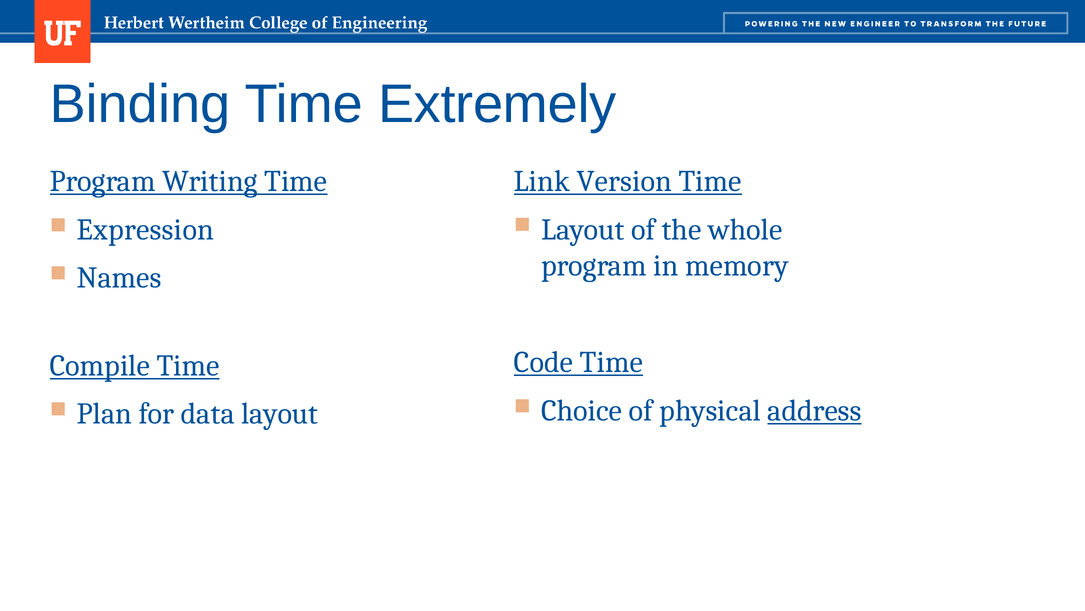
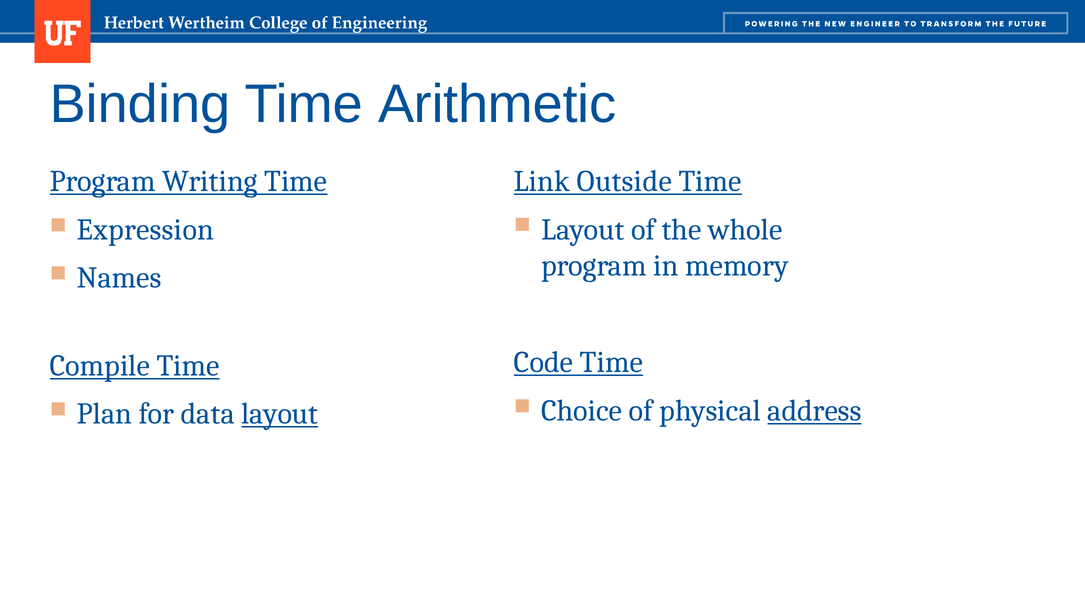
Extremely: Extremely -> Arithmetic
Version: Version -> Outside
layout at (280, 413) underline: none -> present
